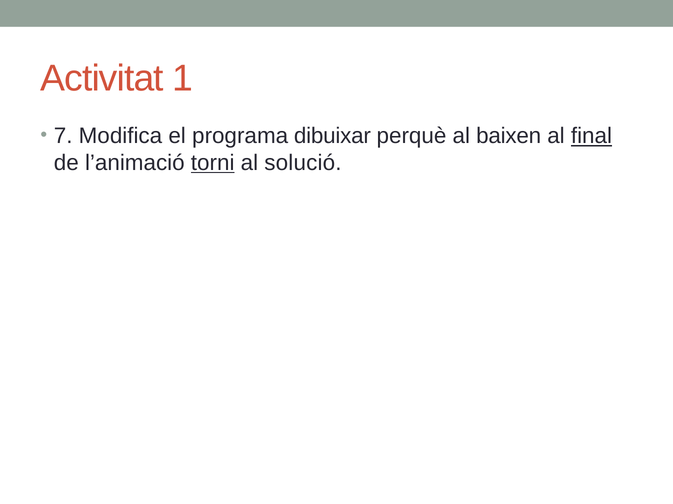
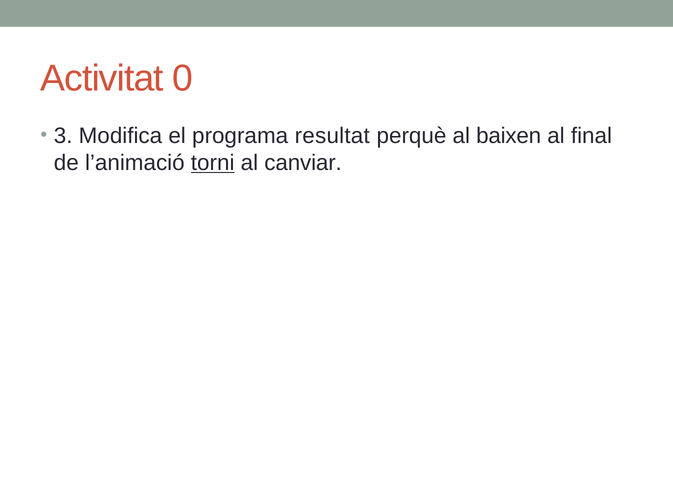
1: 1 -> 0
7: 7 -> 3
dibuixar: dibuixar -> resultat
final underline: present -> none
solució: solució -> canviar
